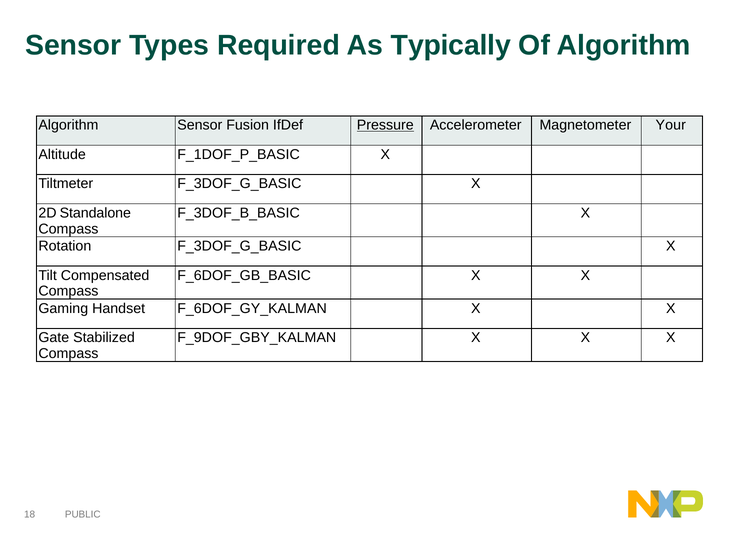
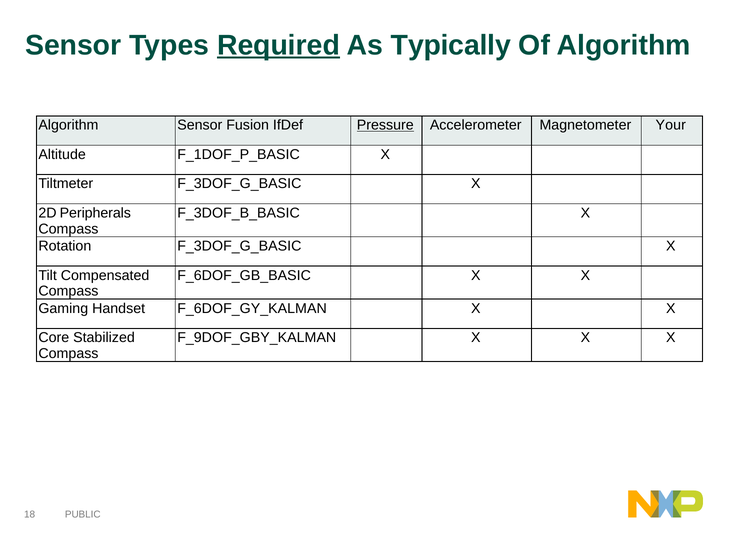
Required underline: none -> present
Standalone: Standalone -> Peripherals
Gate: Gate -> Core
